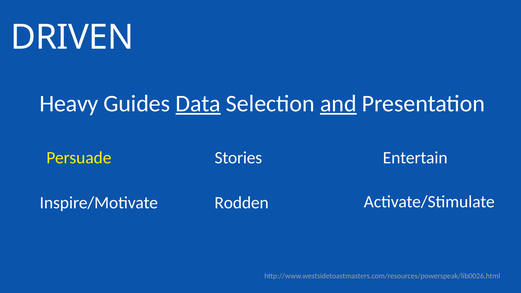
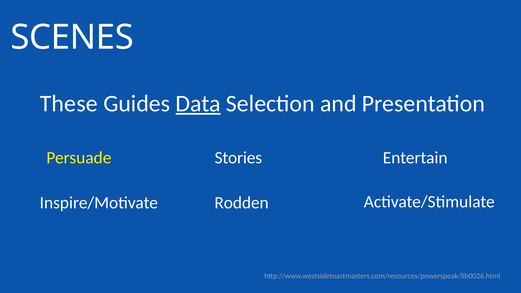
DRIVEN: DRIVEN -> SCENES
Heavy: Heavy -> These
and underline: present -> none
